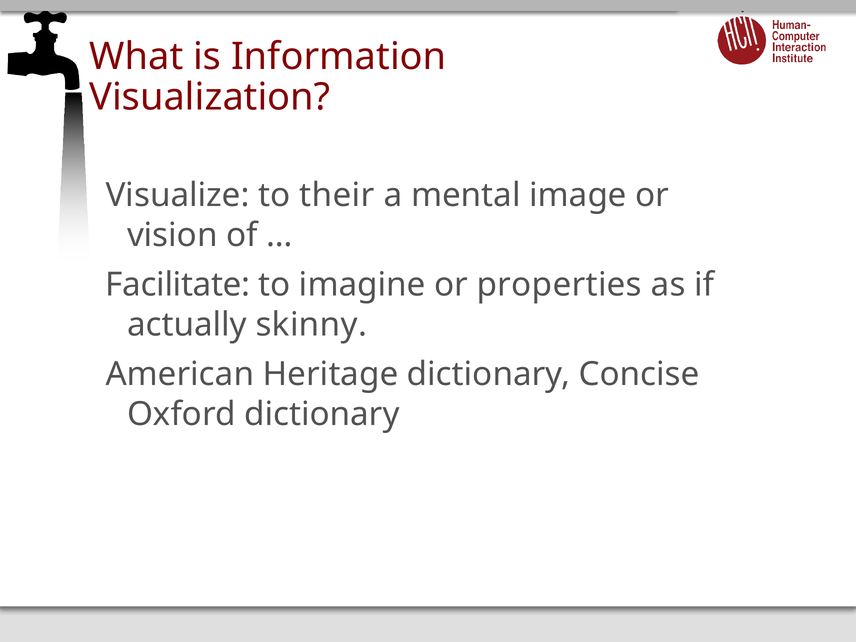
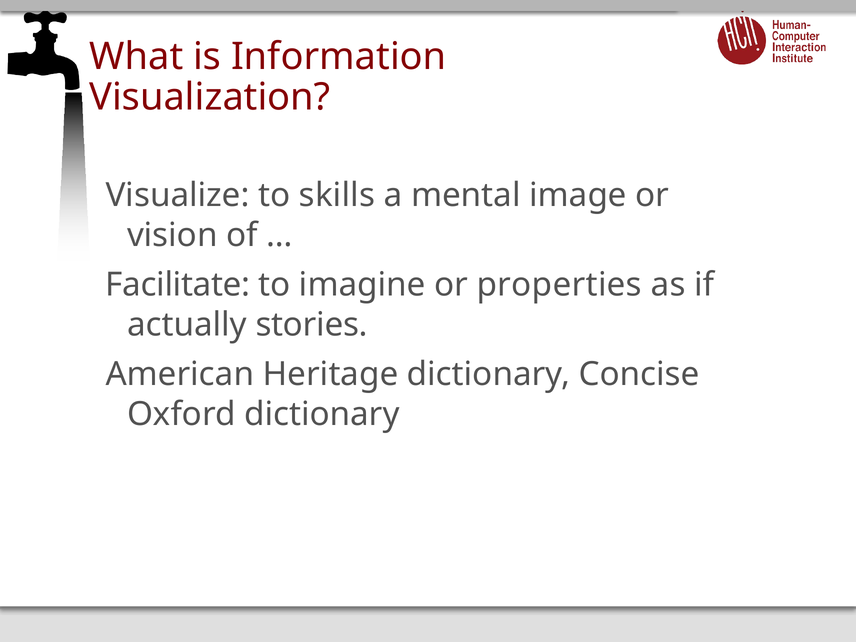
their: their -> skills
skinny: skinny -> stories
